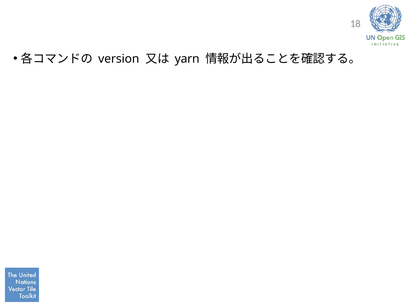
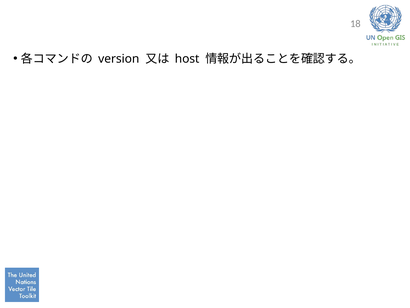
yarn: yarn -> host
